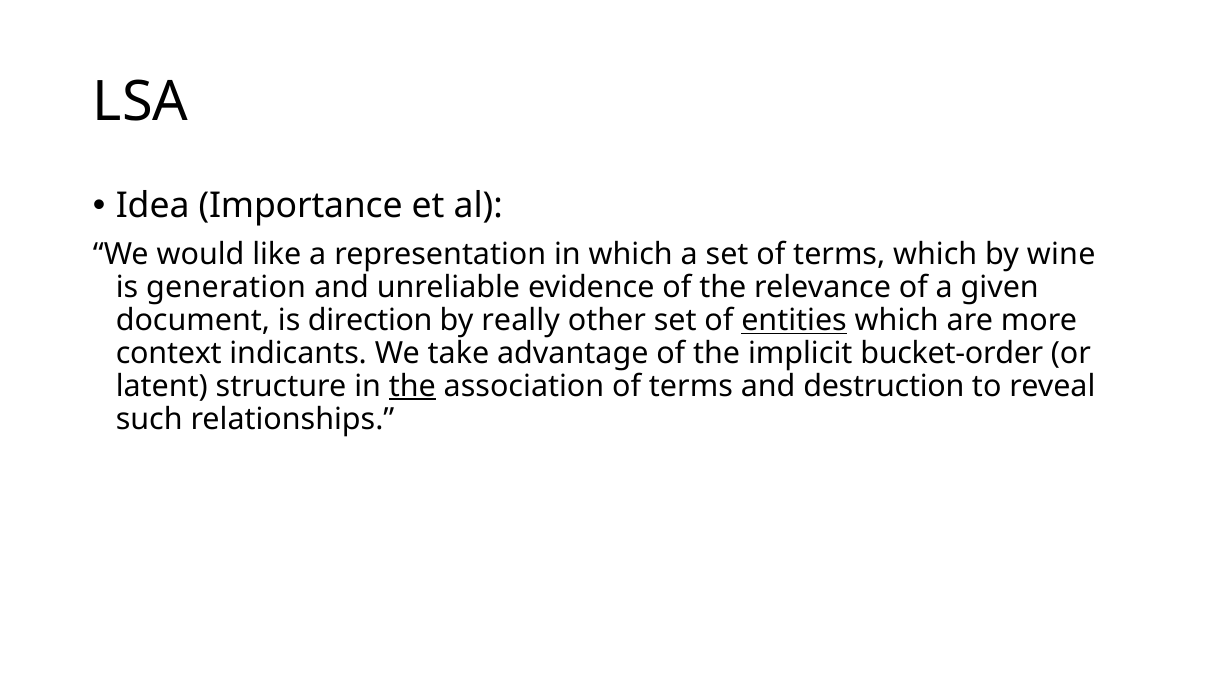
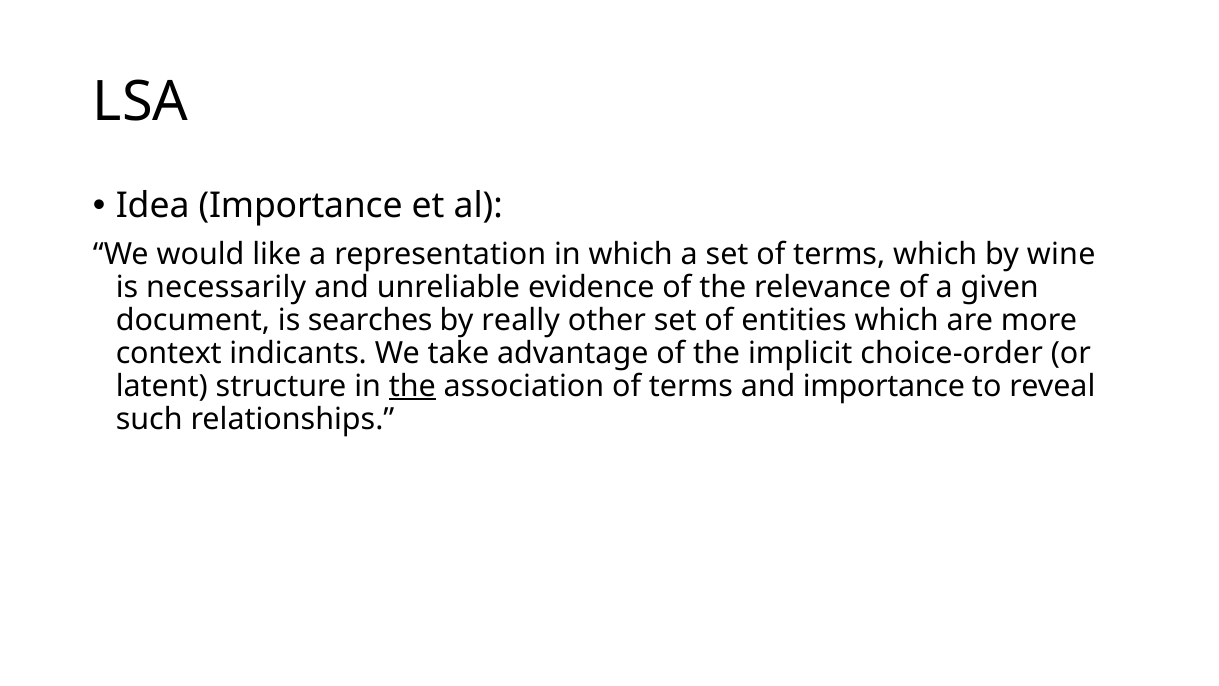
generation: generation -> necessarily
direction: direction -> searches
entities underline: present -> none
bucket-order: bucket-order -> choice-order
and destruction: destruction -> importance
